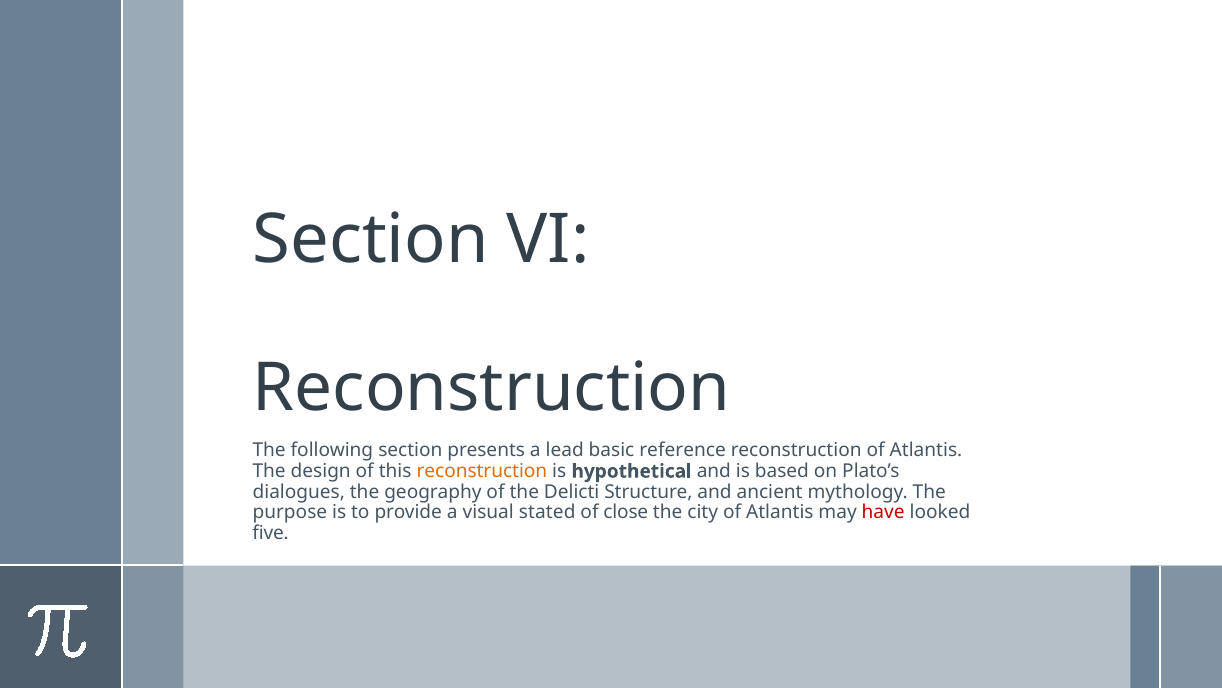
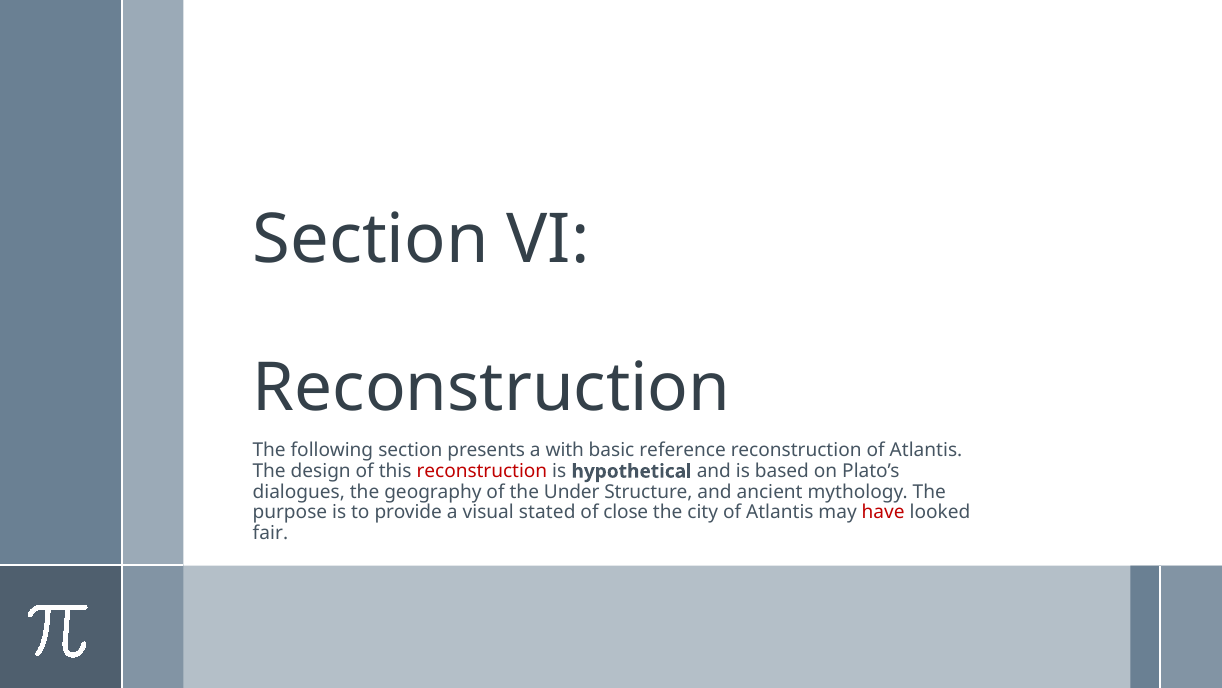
lead: lead -> with
reconstruction at (482, 471) colour: orange -> red
Delicti: Delicti -> Under
five: five -> fair
